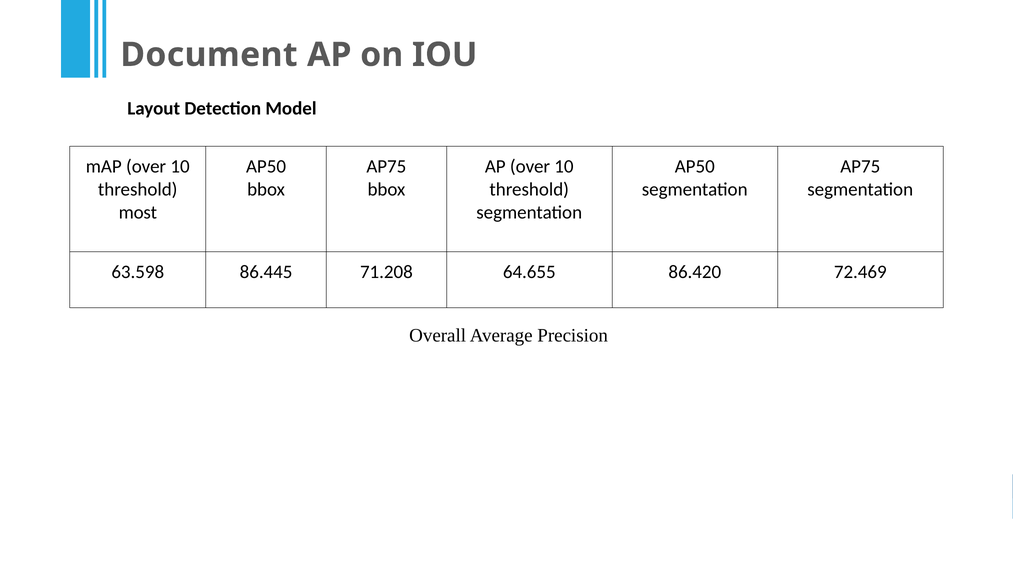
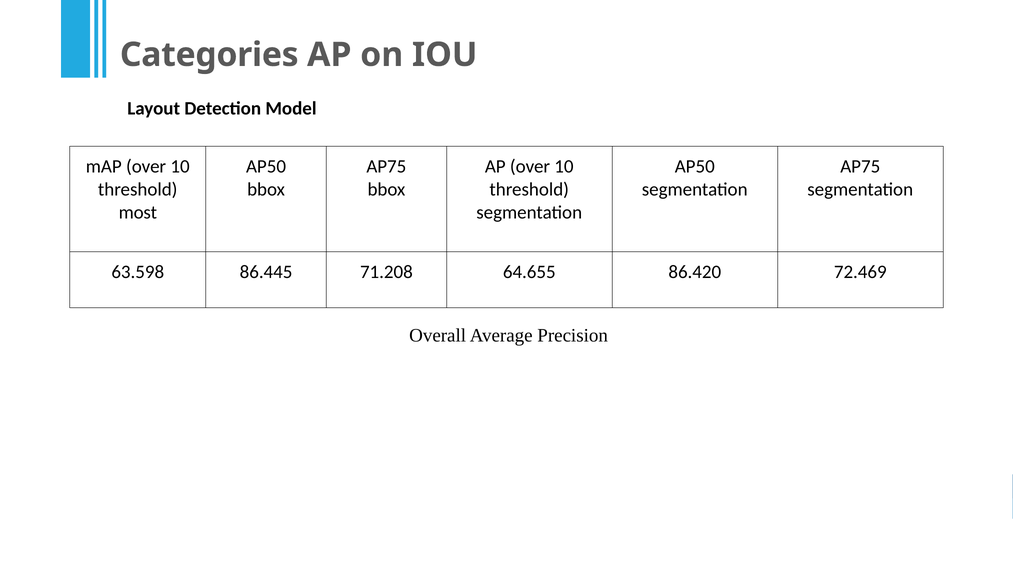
Document: Document -> Categories
